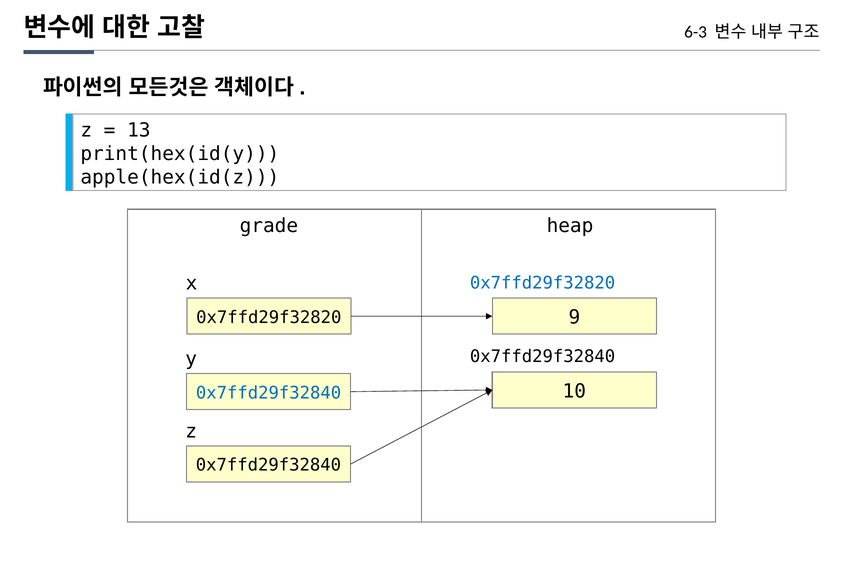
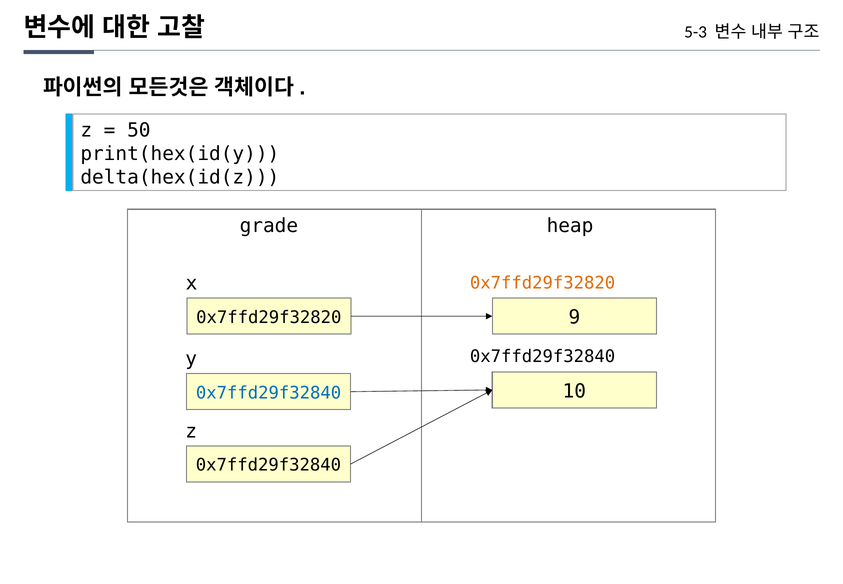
6-3: 6-3 -> 5-3
13: 13 -> 50
apple(hex(id(z: apple(hex(id(z -> delta(hex(id(z
0x7ffd29f32820 at (543, 283) colour: blue -> orange
